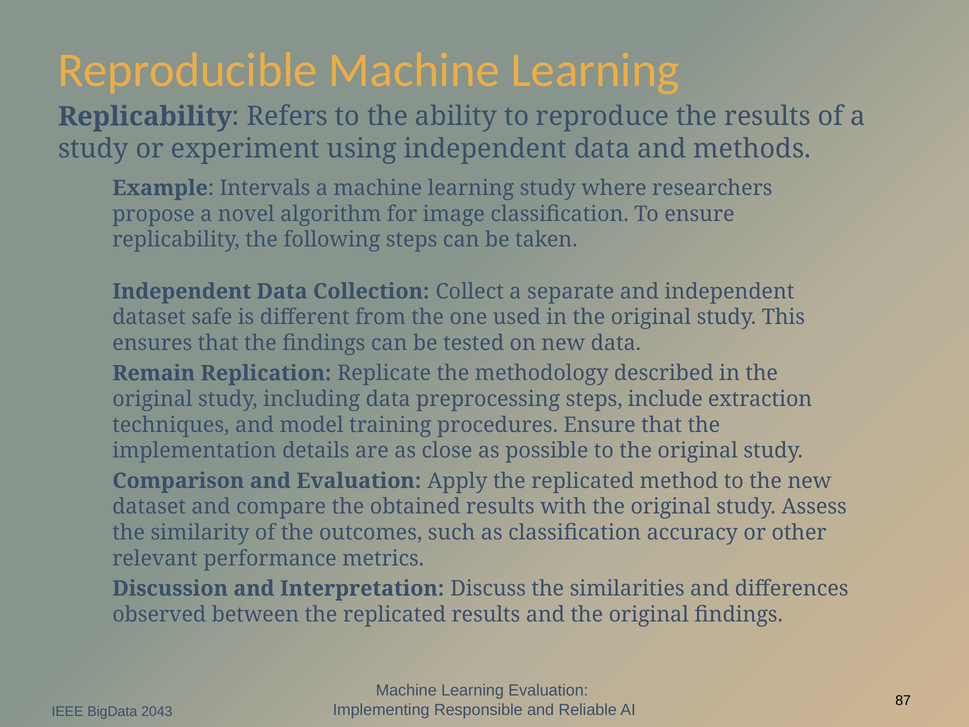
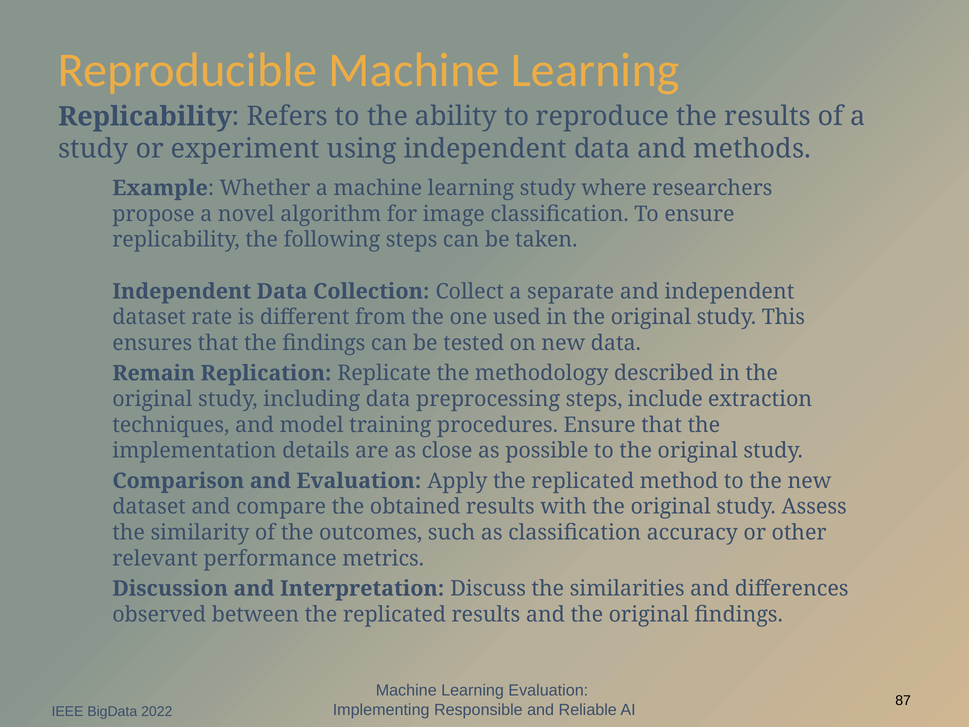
Intervals: Intervals -> Whether
safe: safe -> rate
2043: 2043 -> 2022
